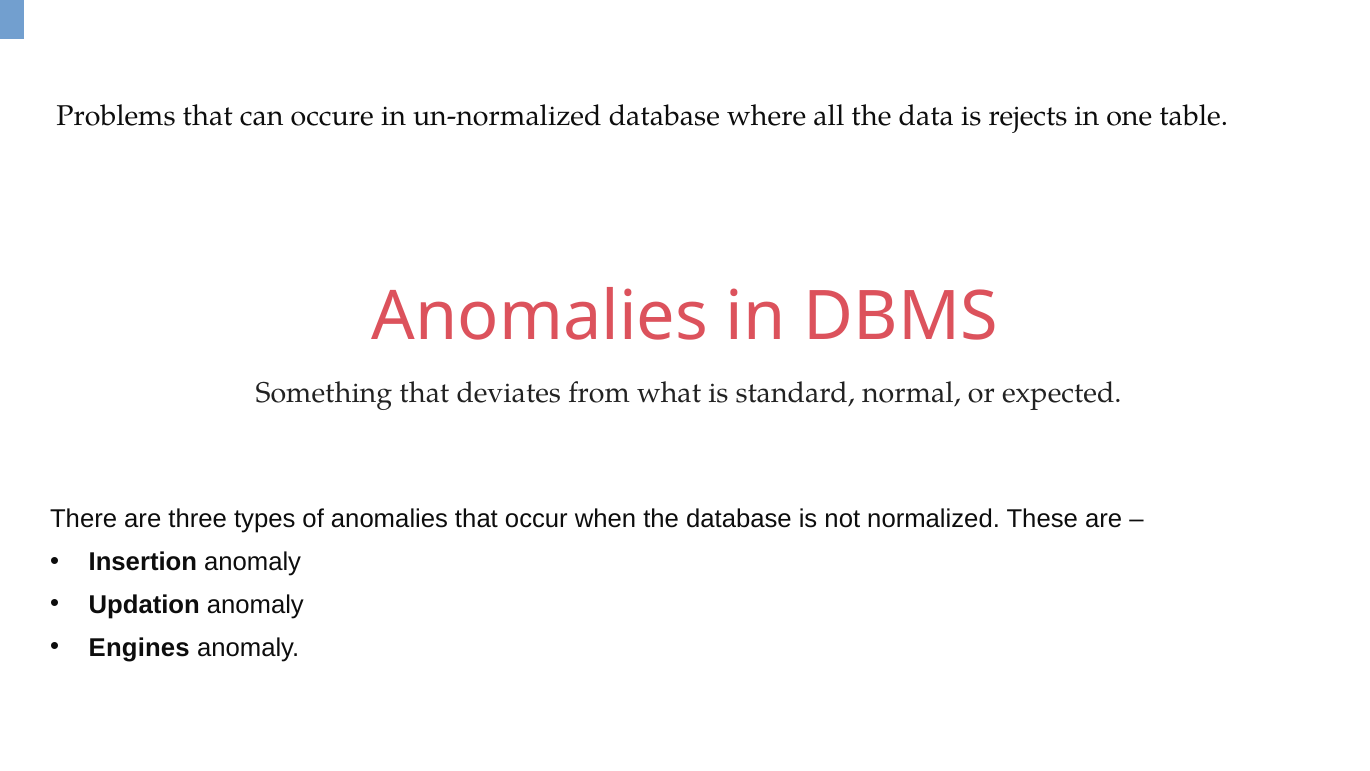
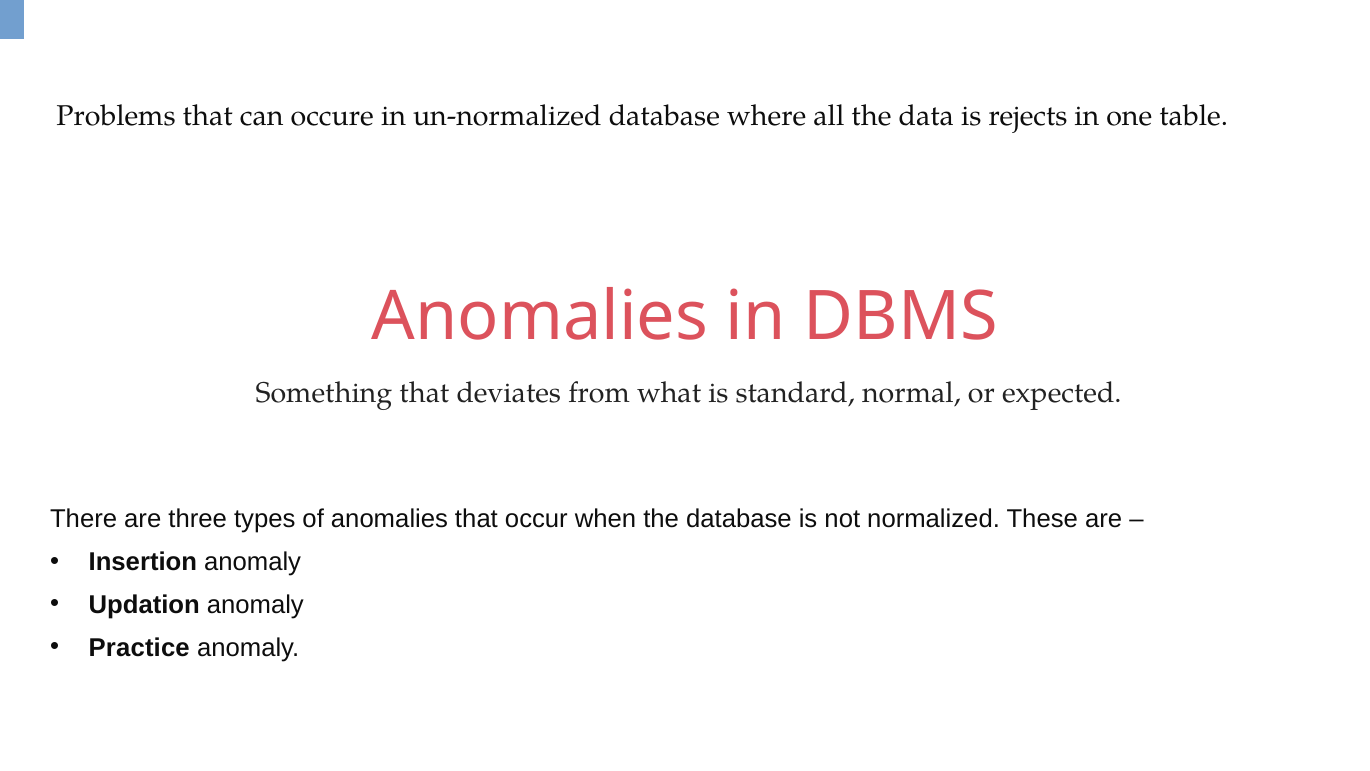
Engines: Engines -> Practice
